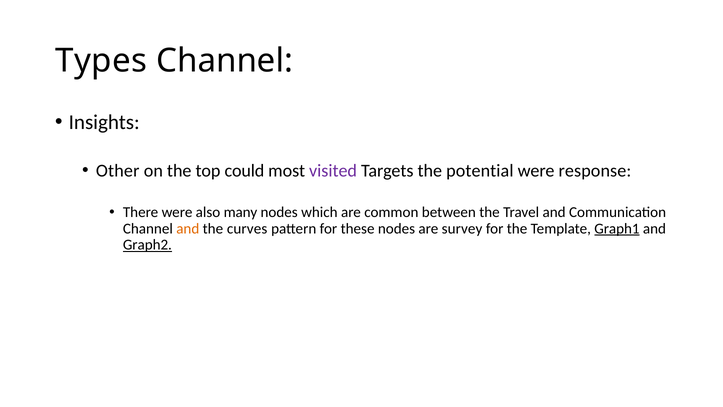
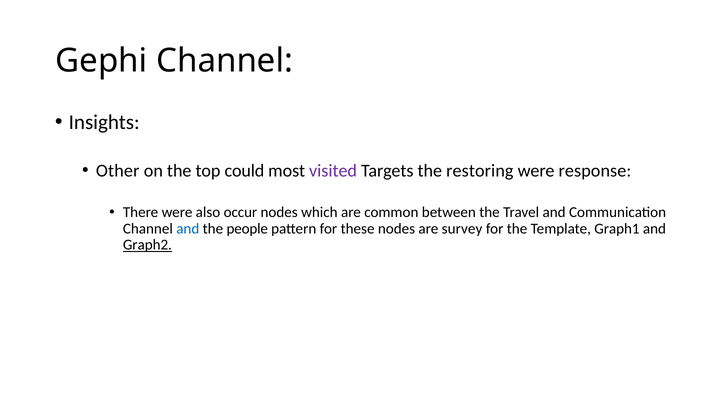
Types: Types -> Gephi
potential: potential -> restoring
many: many -> occur
and at (188, 228) colour: orange -> blue
curves: curves -> people
Graph1 underline: present -> none
